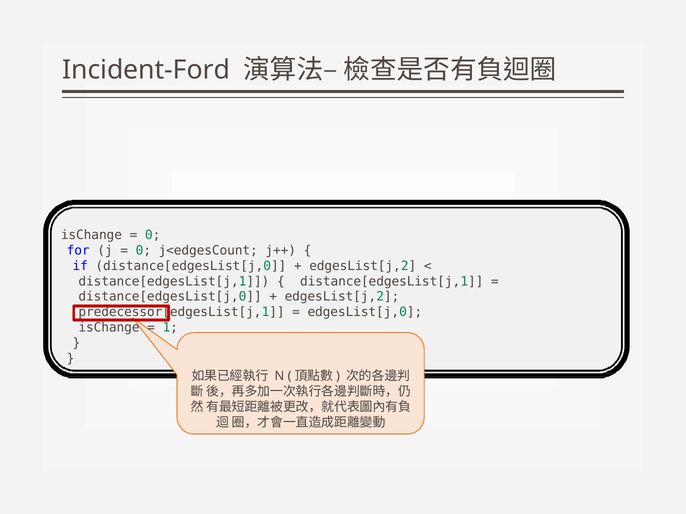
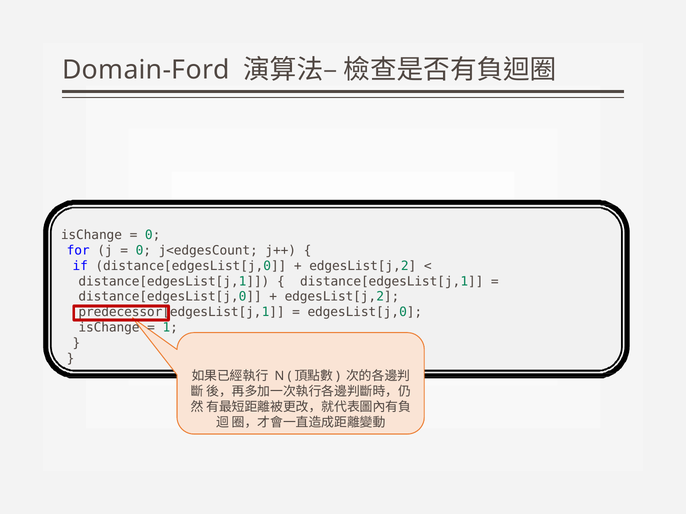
Incident-Ford: Incident-Ford -> Domain-Ford
